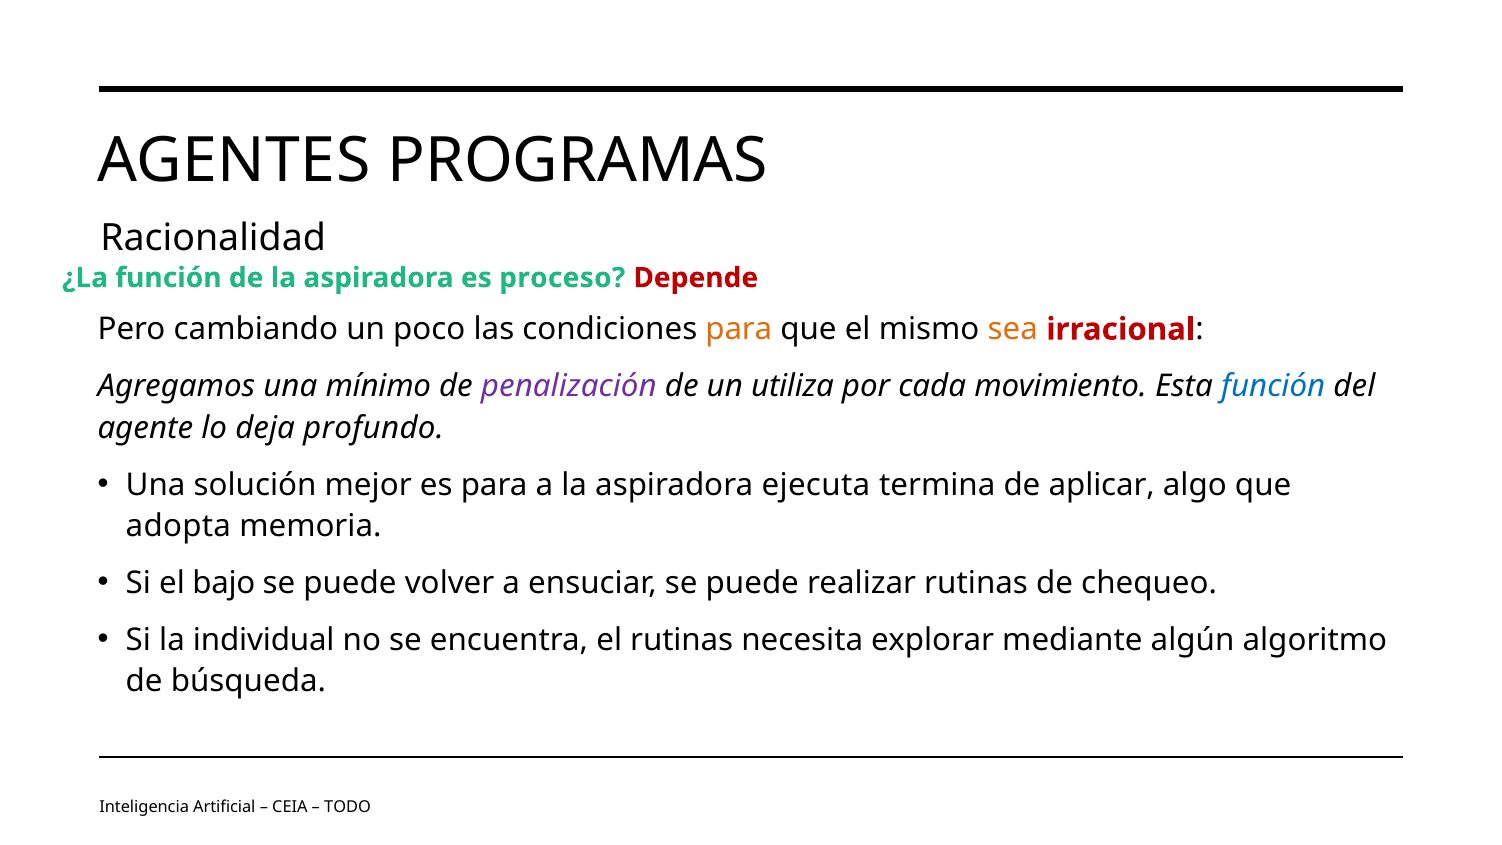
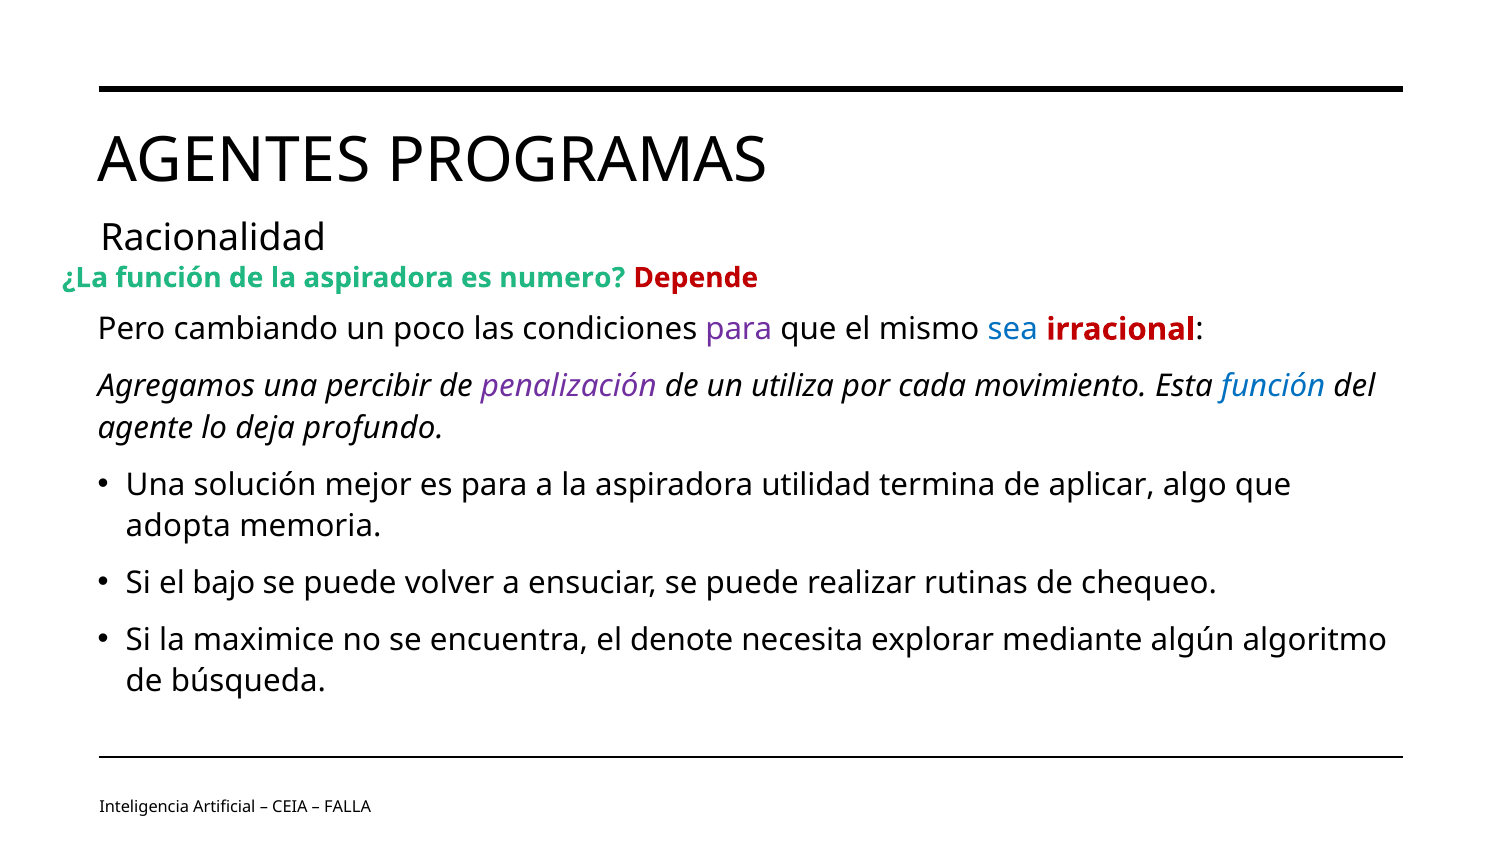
proceso: proceso -> numero
para at (739, 329) colour: orange -> purple
sea colour: orange -> blue
mínimo: mínimo -> percibir
ejecuta: ejecuta -> utilidad
individual: individual -> maximice
el rutinas: rutinas -> denote
TODO: TODO -> FALLA
